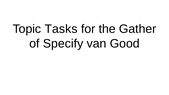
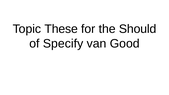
Tasks: Tasks -> These
Gather: Gather -> Should
